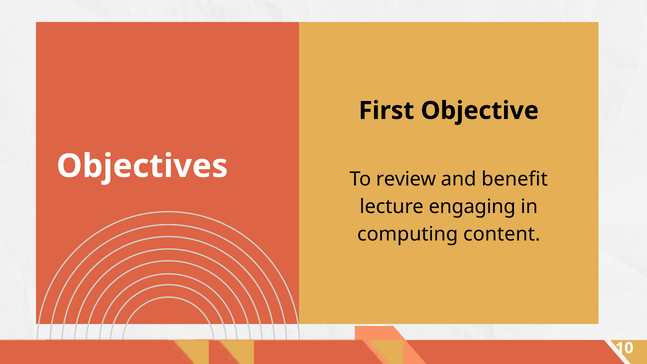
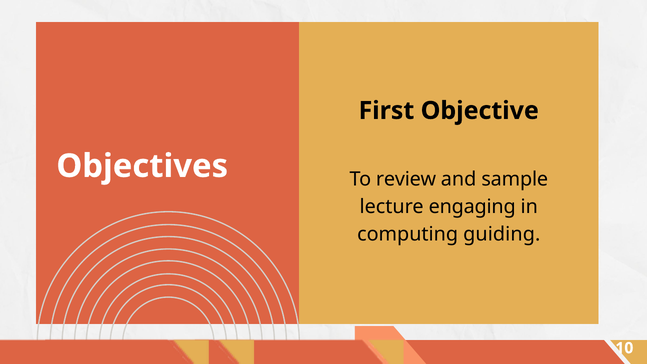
benefit: benefit -> sample
content: content -> guiding
